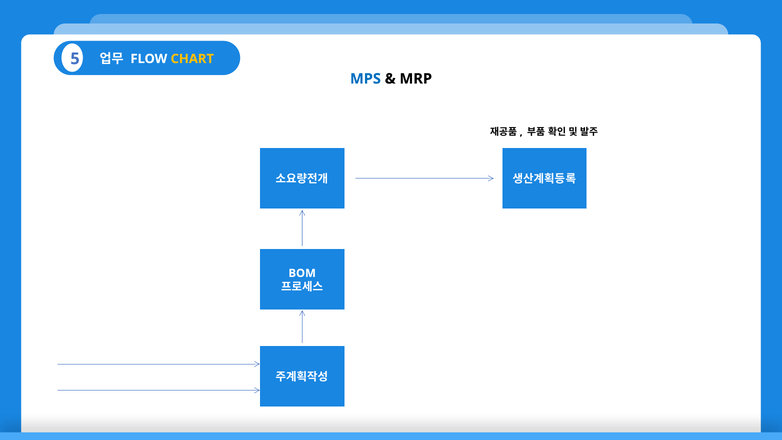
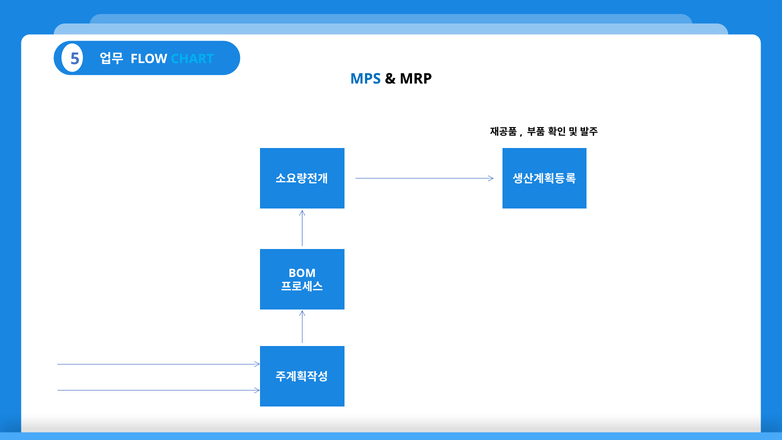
CHART colour: yellow -> light blue
